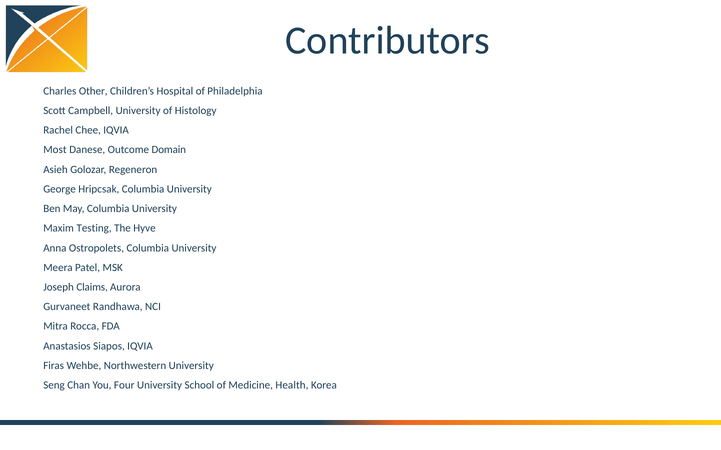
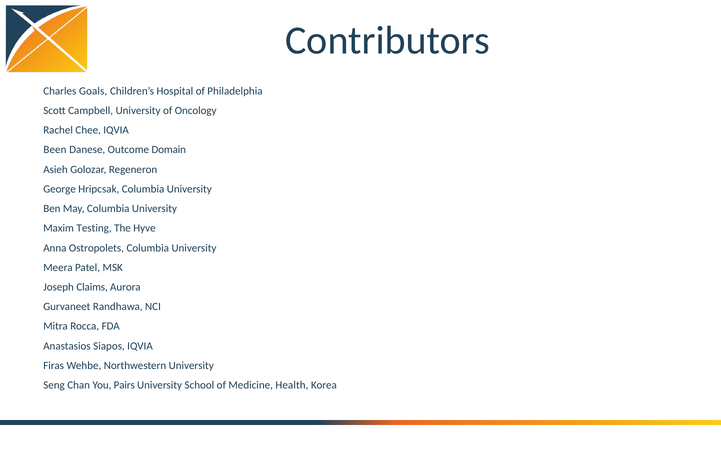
Other: Other -> Goals
Histology: Histology -> Oncology
Most: Most -> Been
Four: Four -> Pairs
